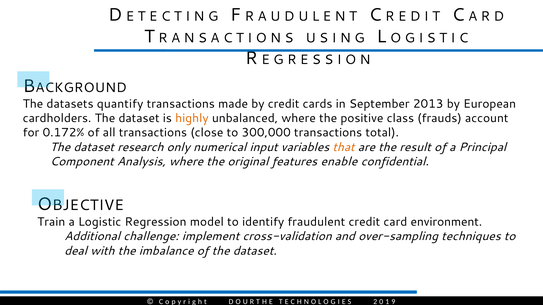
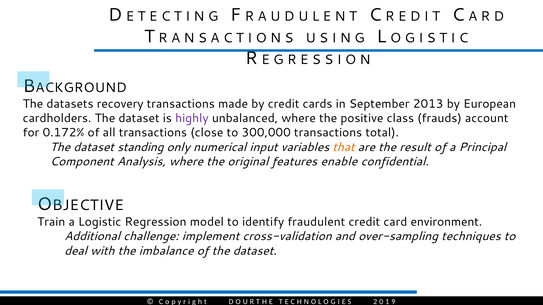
quantify: quantify -> recovery
highly colour: orange -> purple
research: research -> standing
